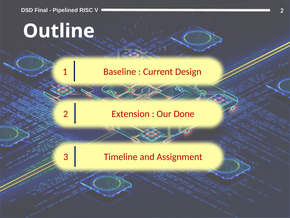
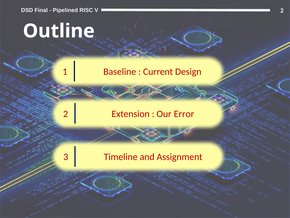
Done: Done -> Error
